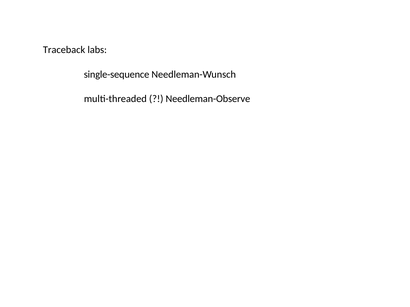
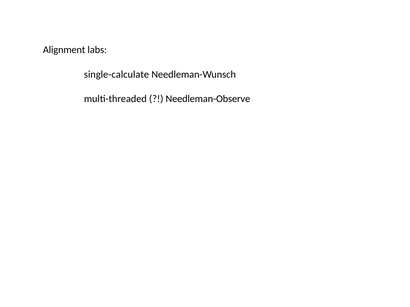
Traceback: Traceback -> Alignment
single-sequence: single-sequence -> single-calculate
